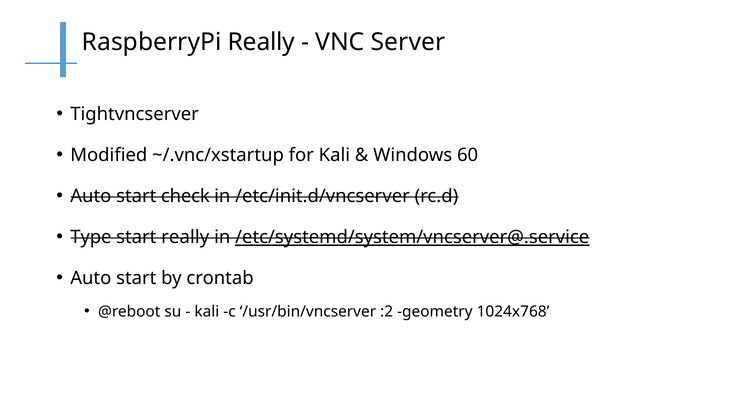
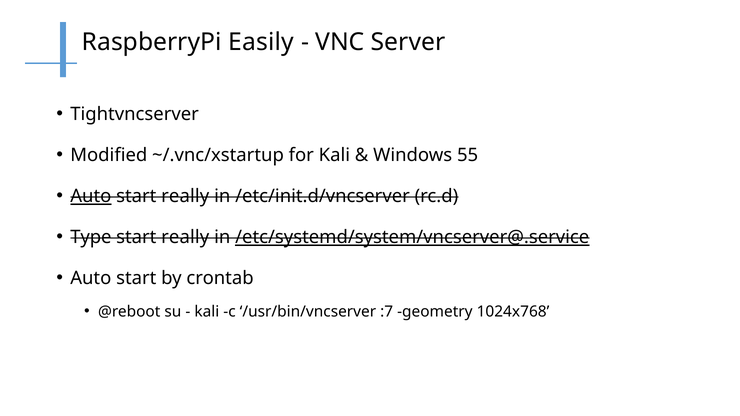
RaspberryPi Really: Really -> Easily
60: 60 -> 55
Auto at (91, 196) underline: none -> present
check at (185, 196): check -> really
:2: :2 -> :7
